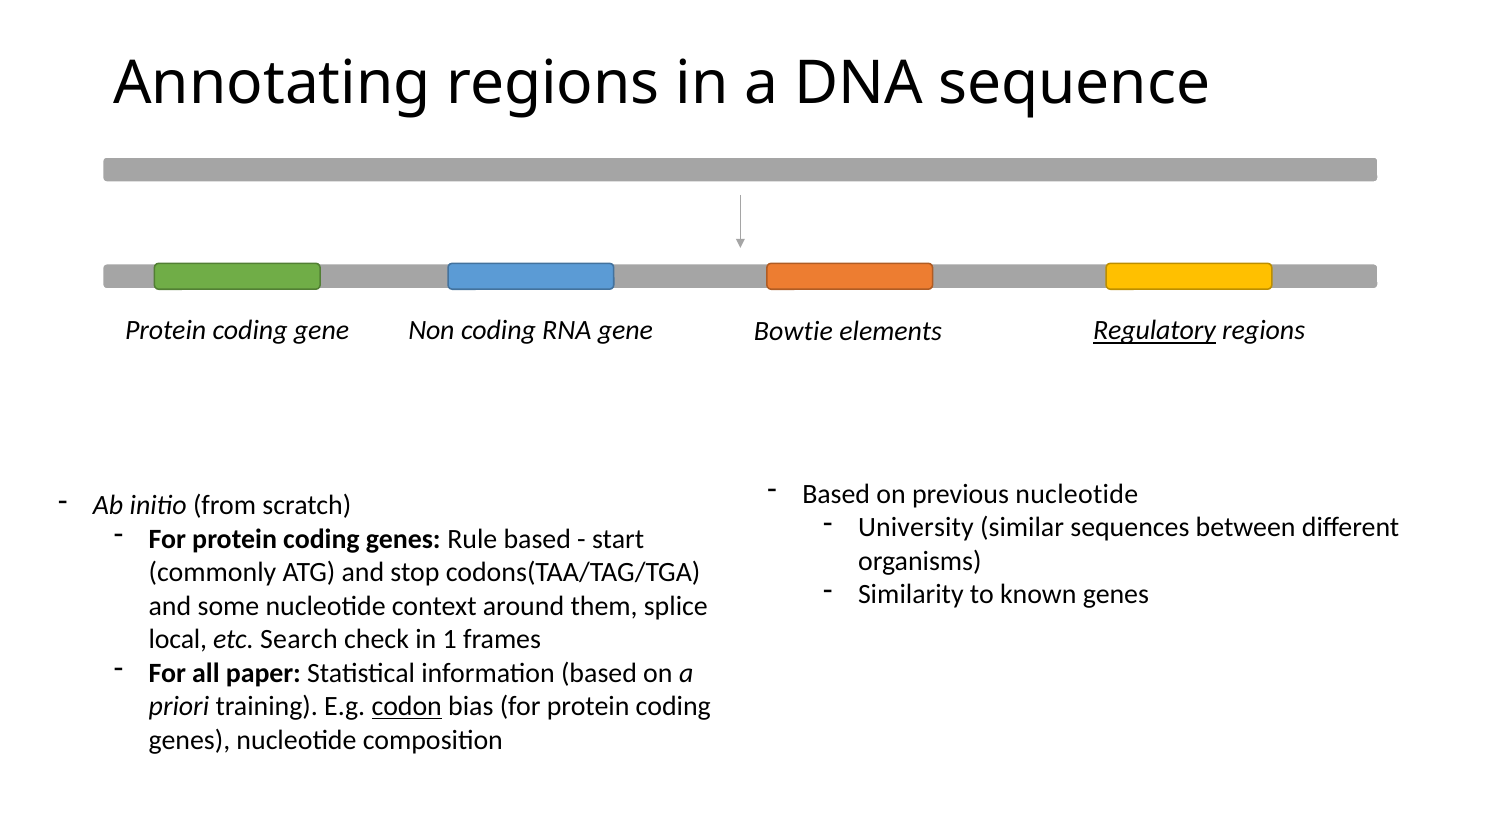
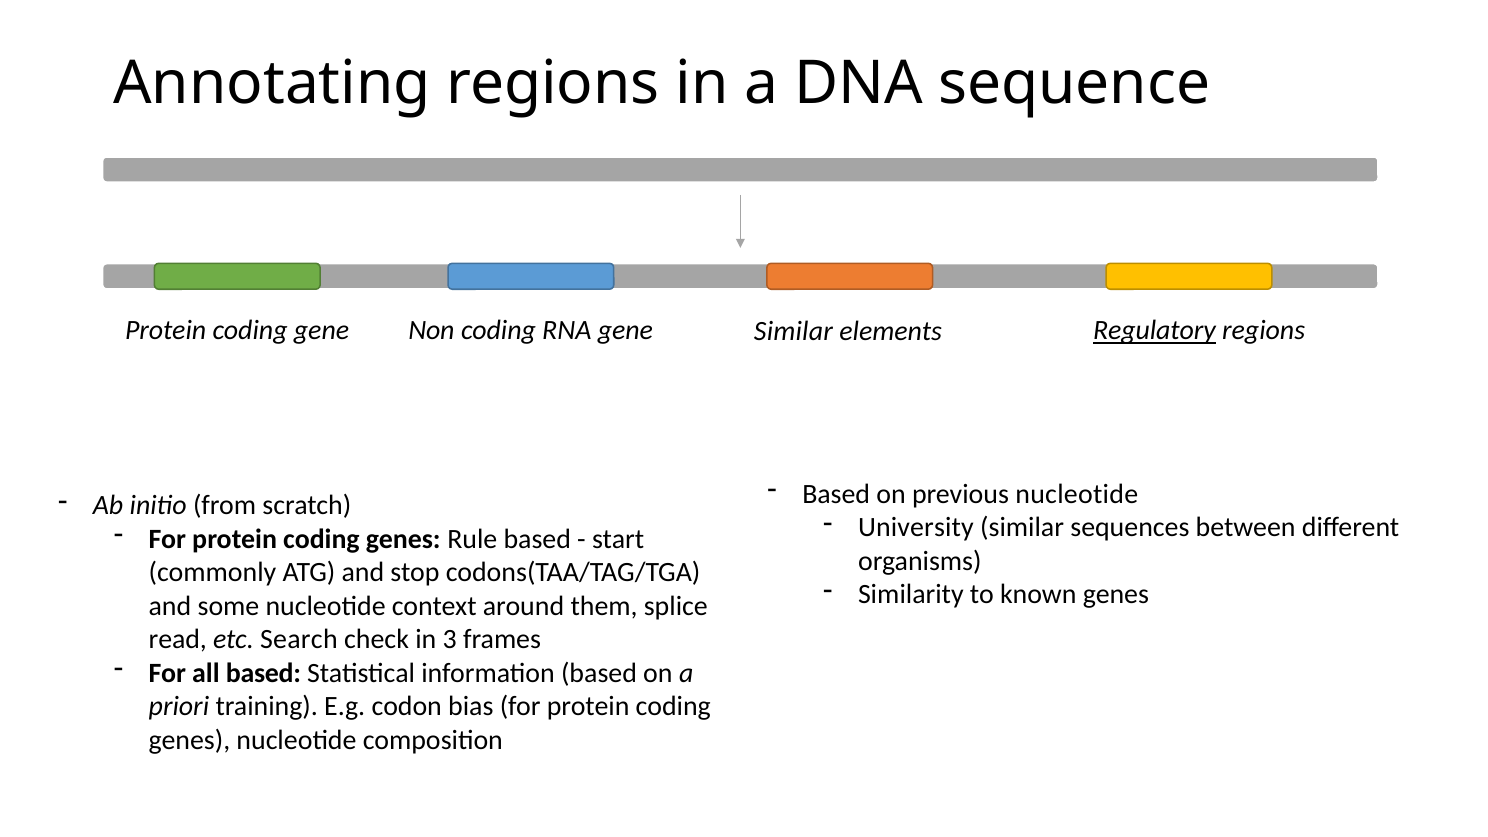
gene Bowtie: Bowtie -> Similar
local: local -> read
1: 1 -> 3
all paper: paper -> based
codon underline: present -> none
